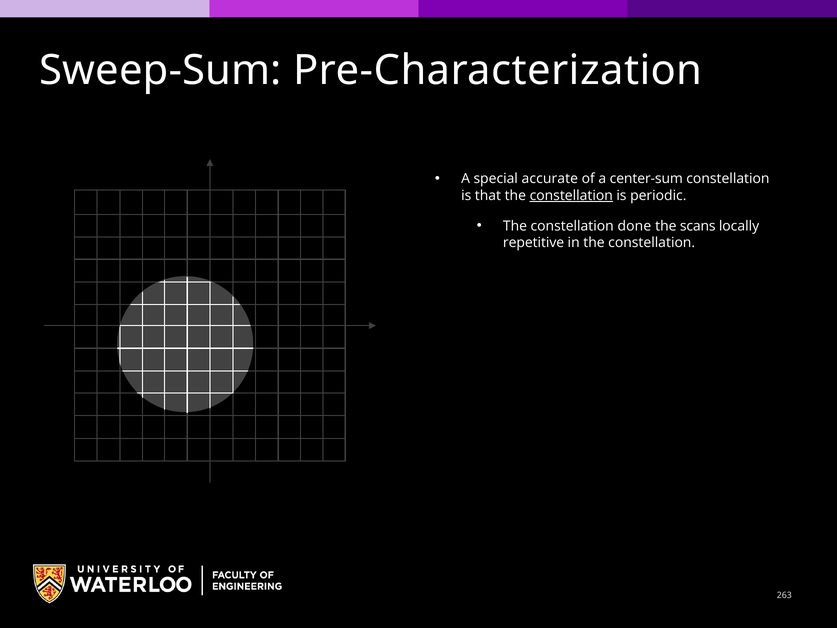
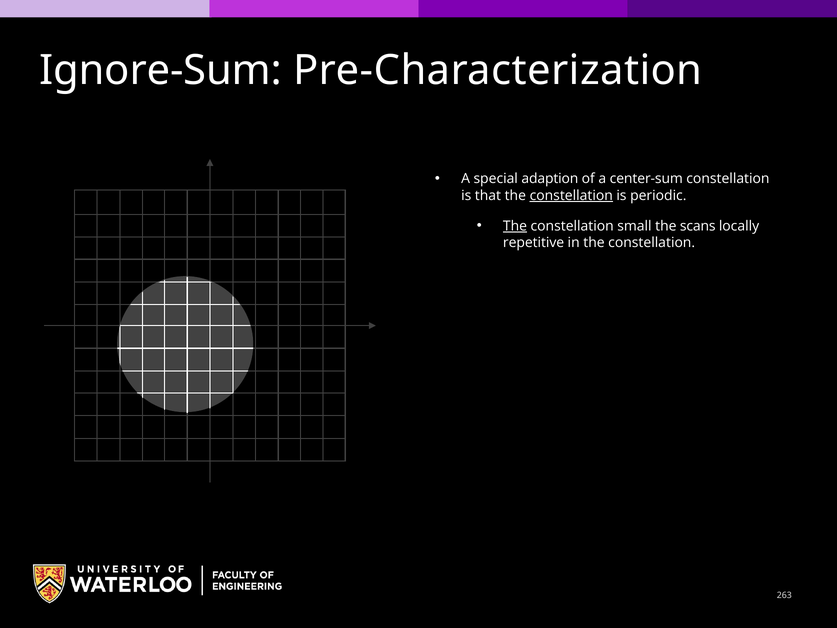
Sweep-Sum: Sweep-Sum -> Ignore-Sum
accurate: accurate -> adaption
The at (515, 226) underline: none -> present
done: done -> small
